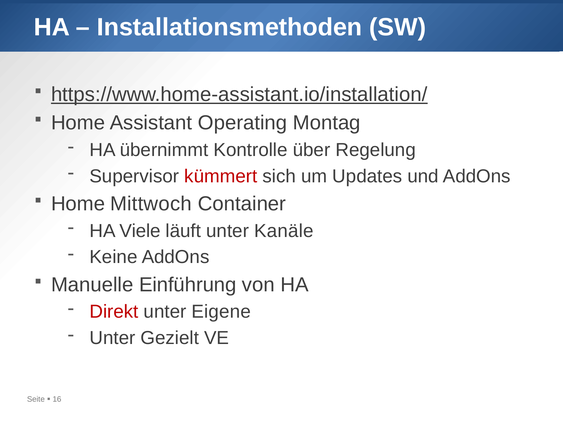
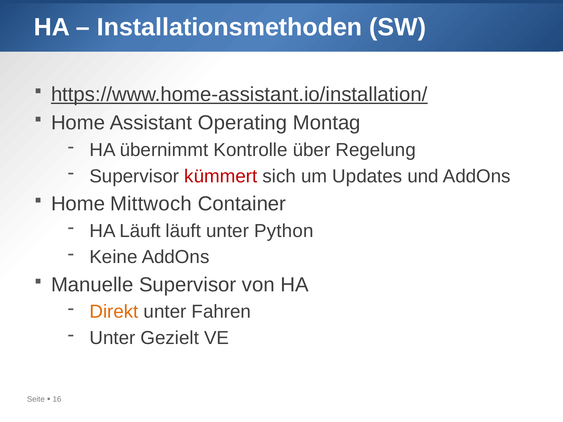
HA Viele: Viele -> Läuft
Kanäle: Kanäle -> Python
Manuelle Einführung: Einführung -> Supervisor
Direkt colour: red -> orange
Eigene: Eigene -> Fahren
